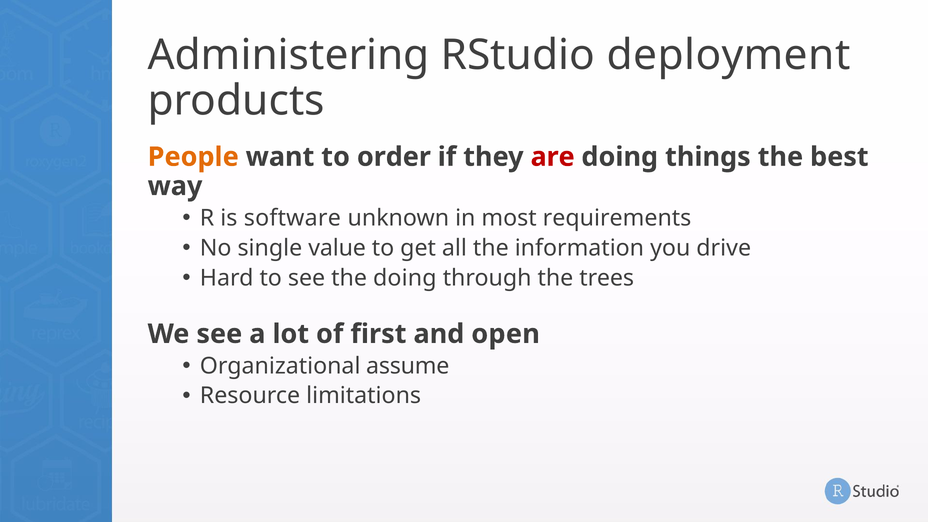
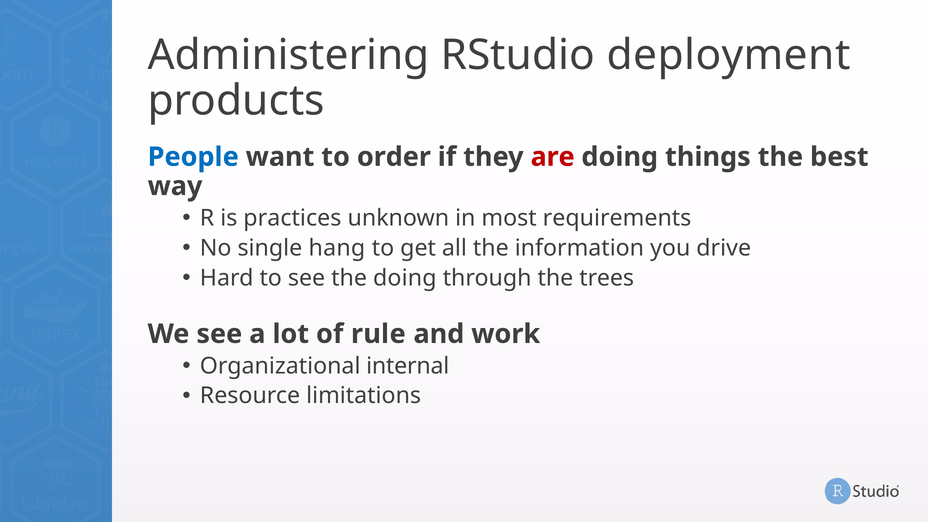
People colour: orange -> blue
software: software -> practices
value: value -> hang
first: first -> rule
open: open -> work
assume: assume -> internal
